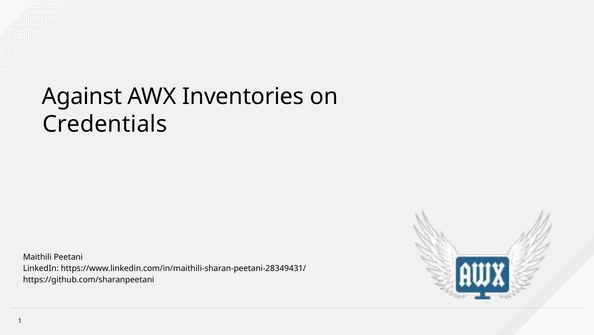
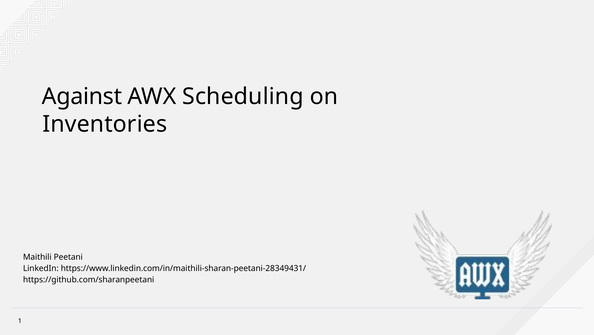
Inventories: Inventories -> Scheduling
Credentials: Credentials -> Inventories
